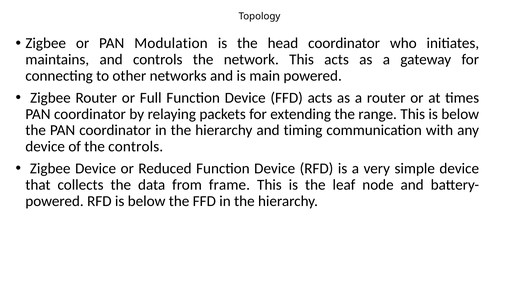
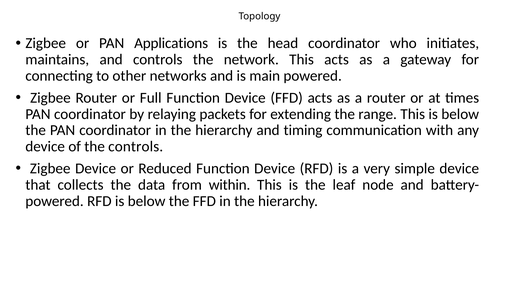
Modulation: Modulation -> Applications
frame: frame -> within
